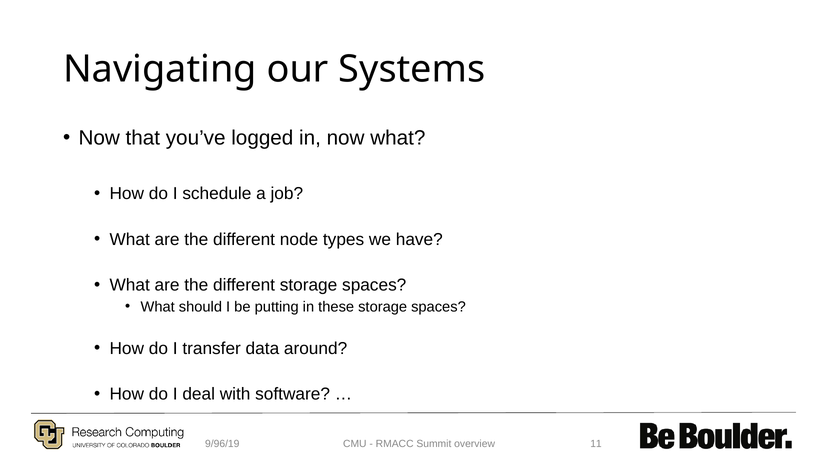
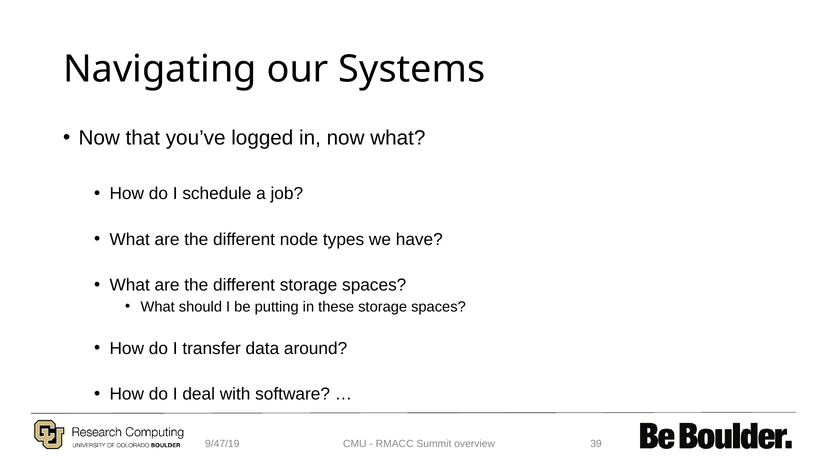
9/96/19: 9/96/19 -> 9/47/19
11: 11 -> 39
